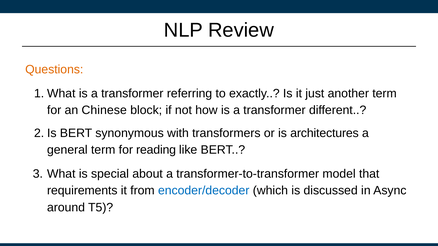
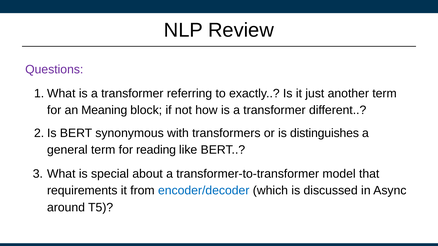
Questions colour: orange -> purple
Chinese: Chinese -> Meaning
architectures: architectures -> distinguishes
